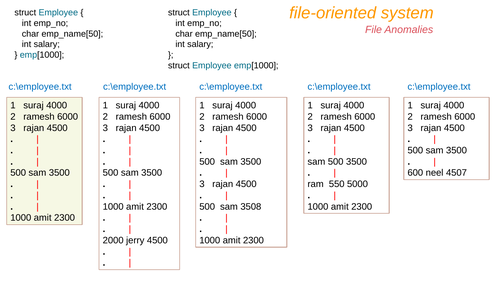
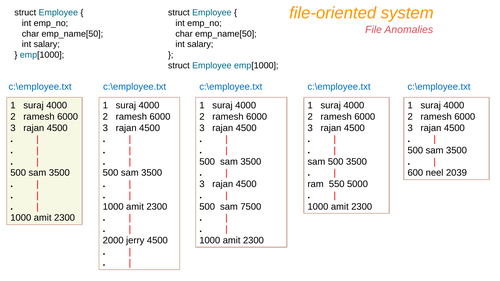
4507: 4507 -> 2039
3508: 3508 -> 7500
